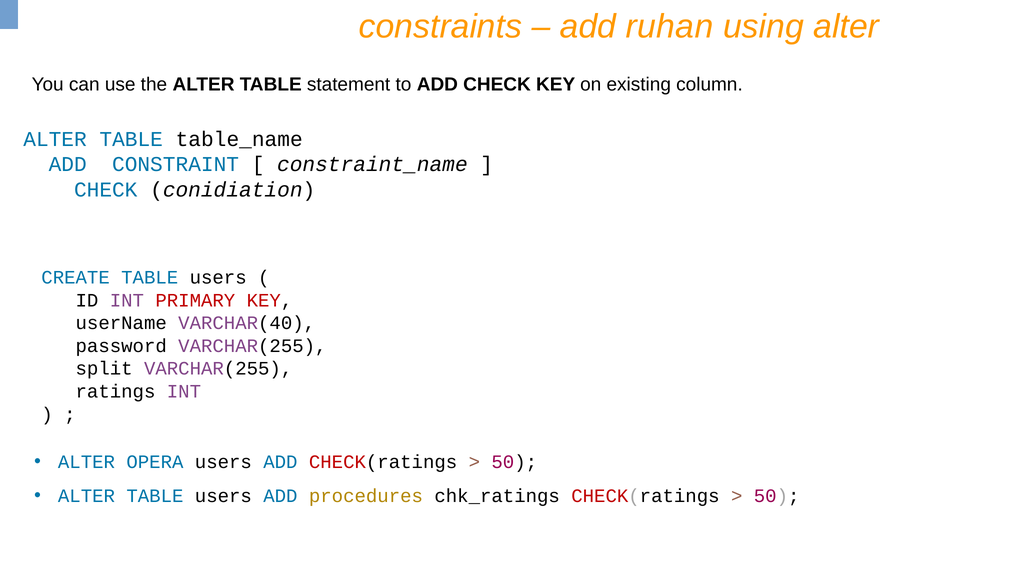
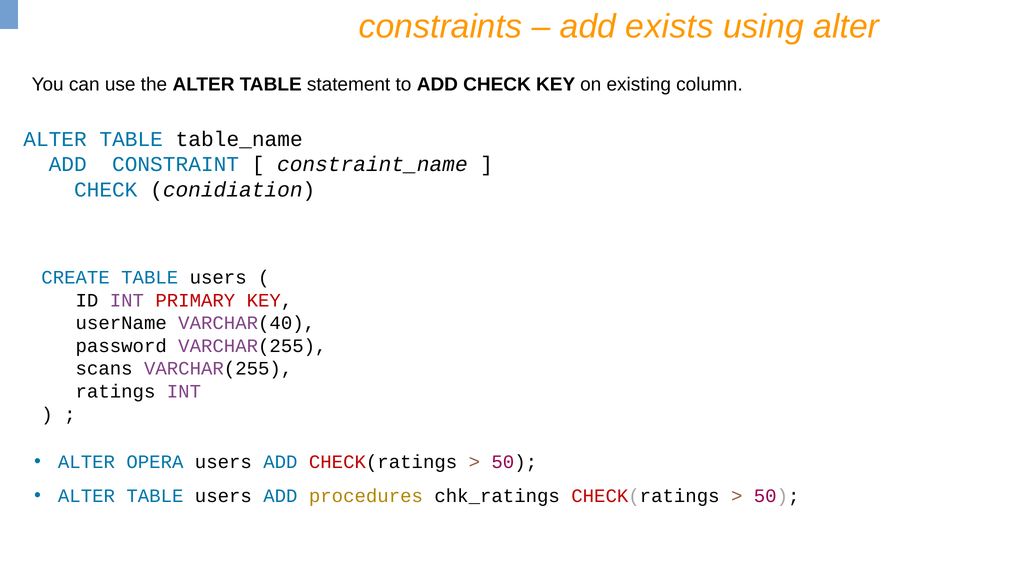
ruhan: ruhan -> exists
split: split -> scans
